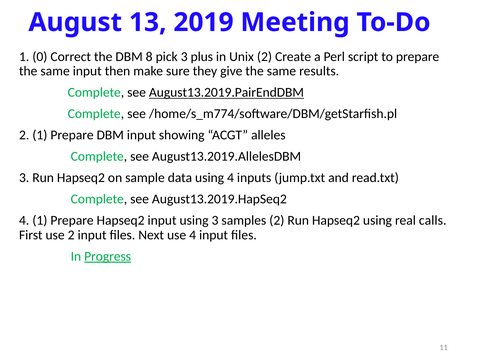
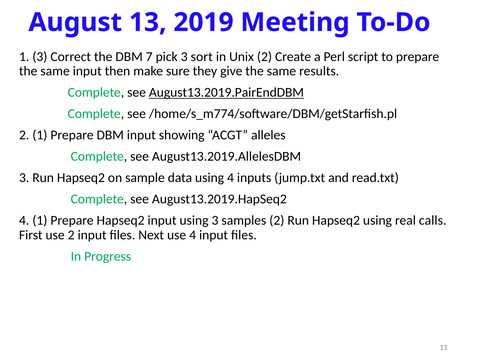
1 0: 0 -> 3
8: 8 -> 7
plus: plus -> sort
Progress underline: present -> none
